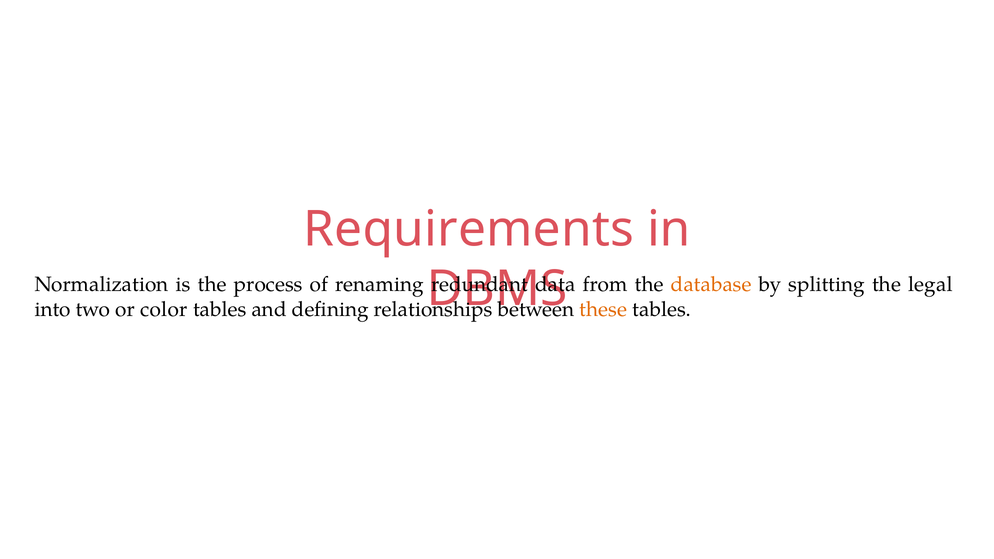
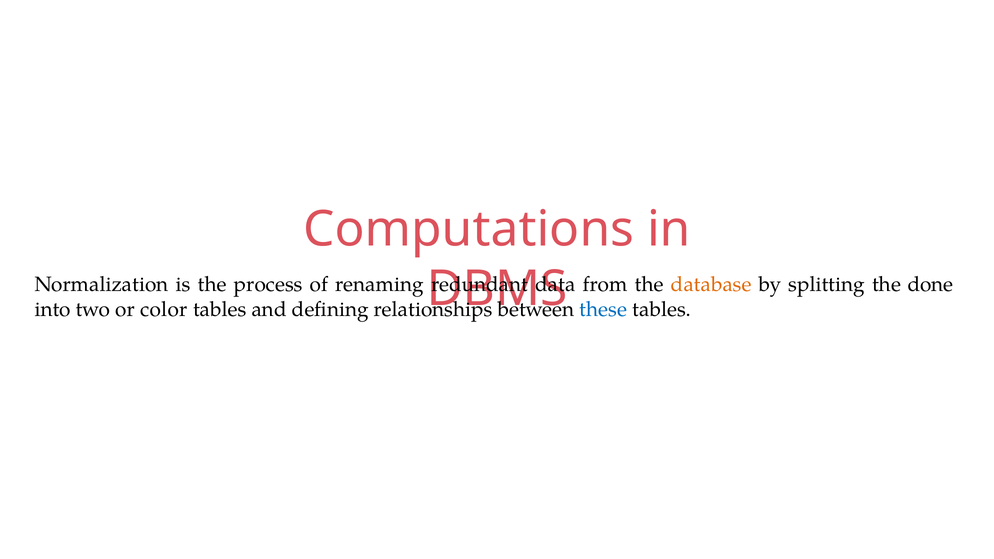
Requirements: Requirements -> Computations
legal: legal -> done
these colour: orange -> blue
